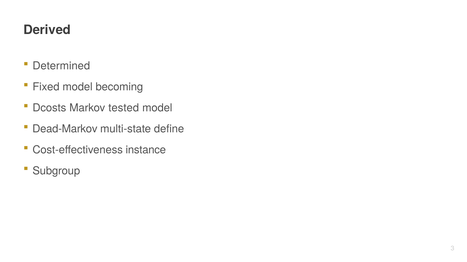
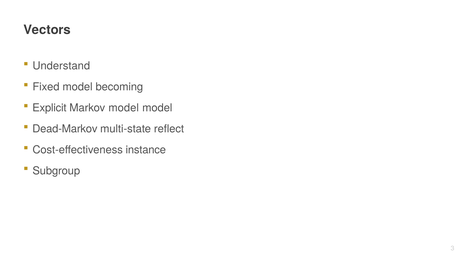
Derived: Derived -> Vectors
Determined: Determined -> Understand
Dcosts: Dcosts -> Explicit
Markov tested: tested -> model
define: define -> reflect
